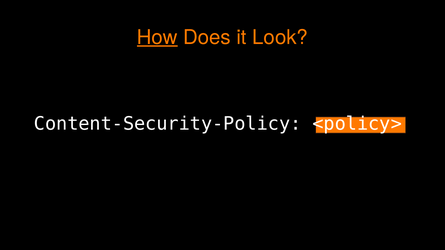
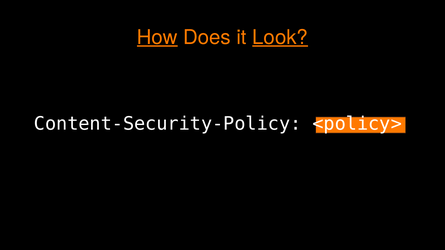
Look underline: none -> present
